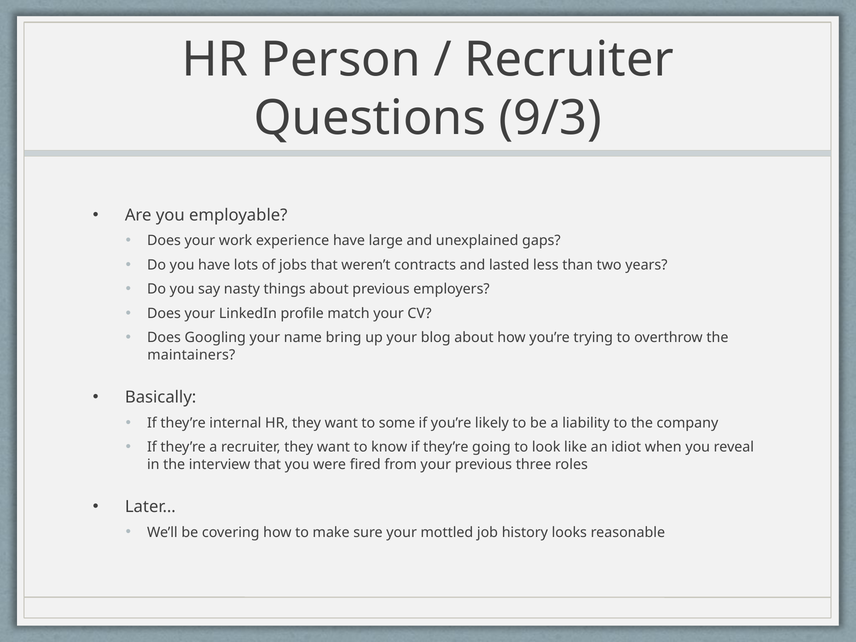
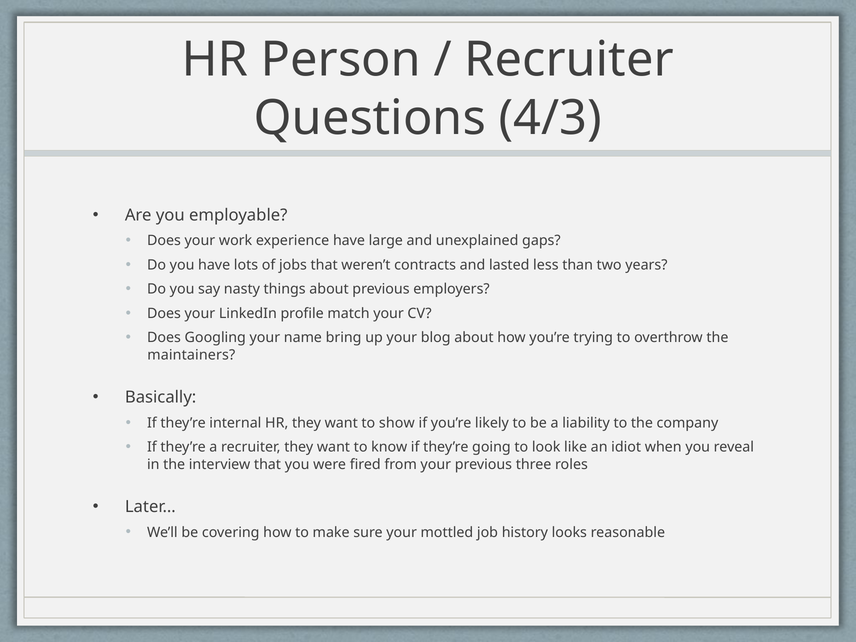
9/3: 9/3 -> 4/3
some: some -> show
